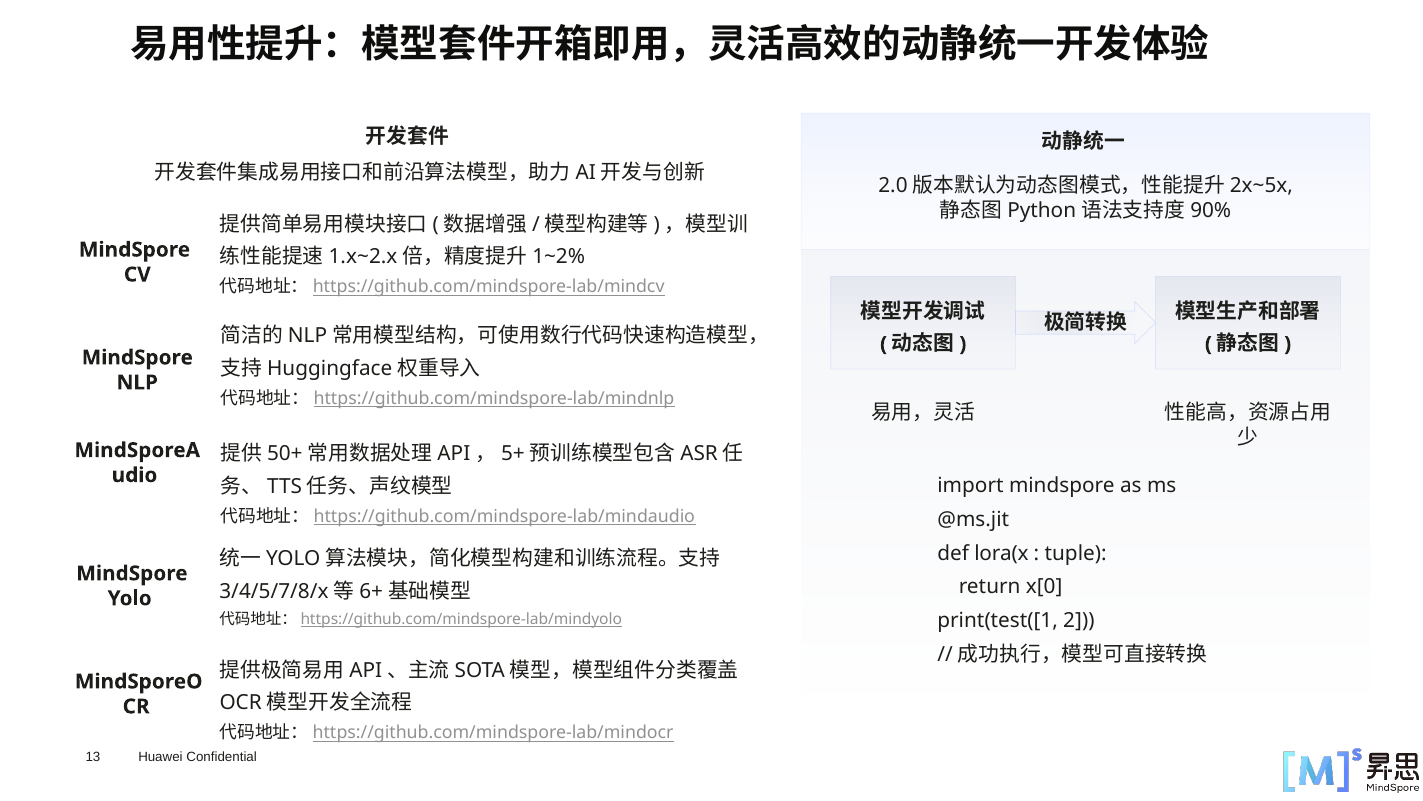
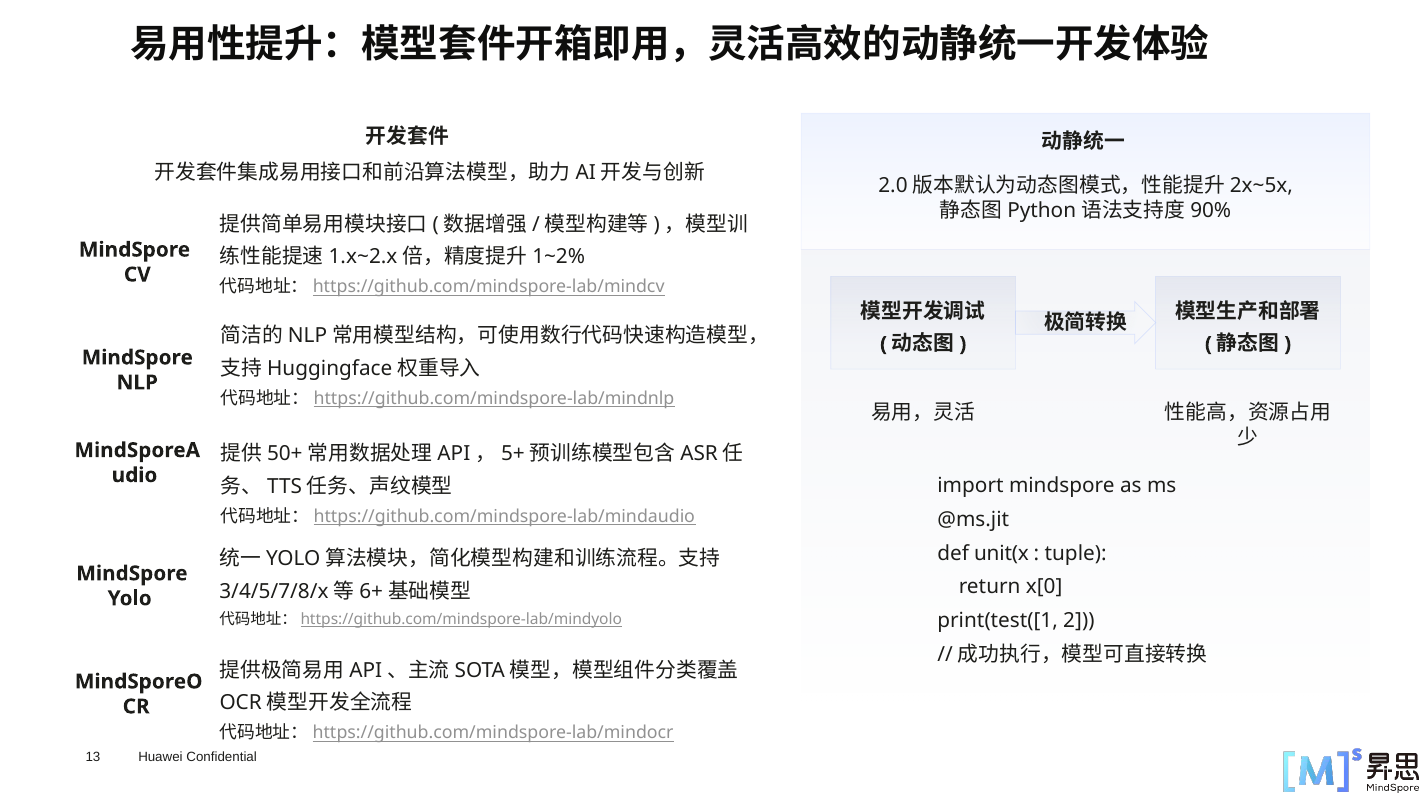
lora(x: lora(x -> unit(x
